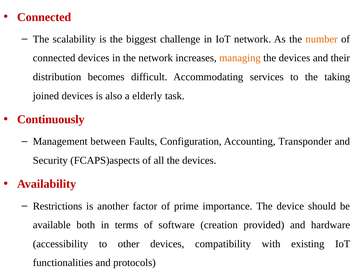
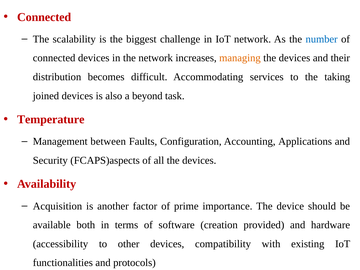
number colour: orange -> blue
elderly: elderly -> beyond
Continuously: Continuously -> Temperature
Transponder: Transponder -> Applications
Restrictions: Restrictions -> Acquisition
